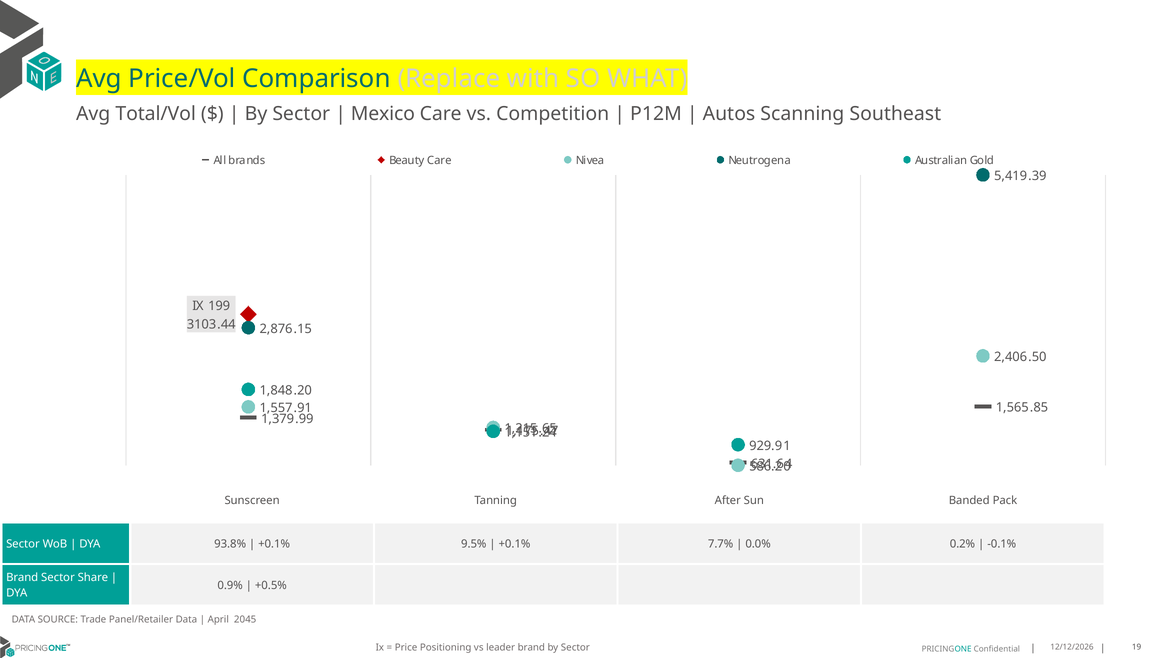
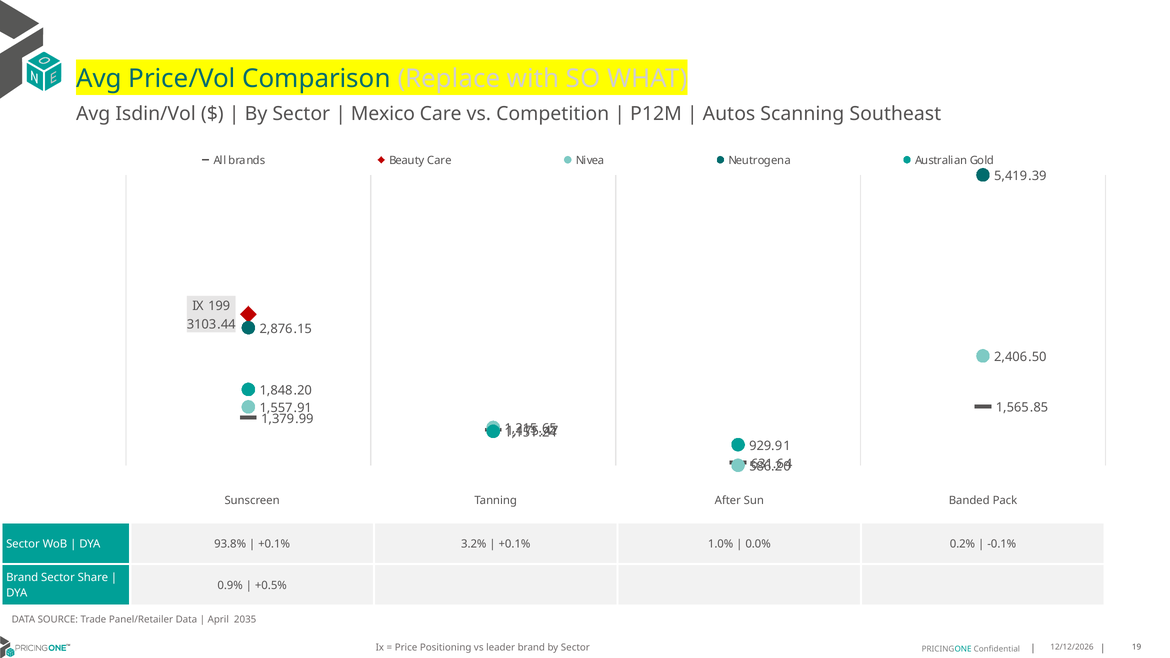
Total/Vol: Total/Vol -> Isdin/Vol
9.5%: 9.5% -> 3.2%
7.7%: 7.7% -> 1.0%
2045: 2045 -> 2035
